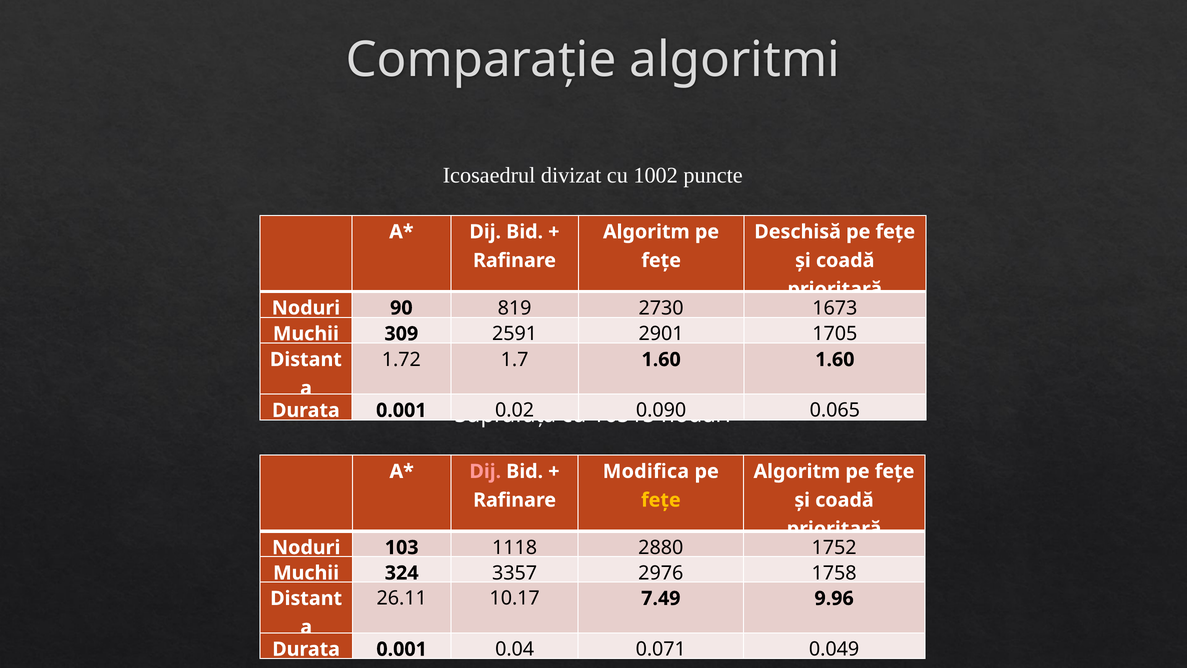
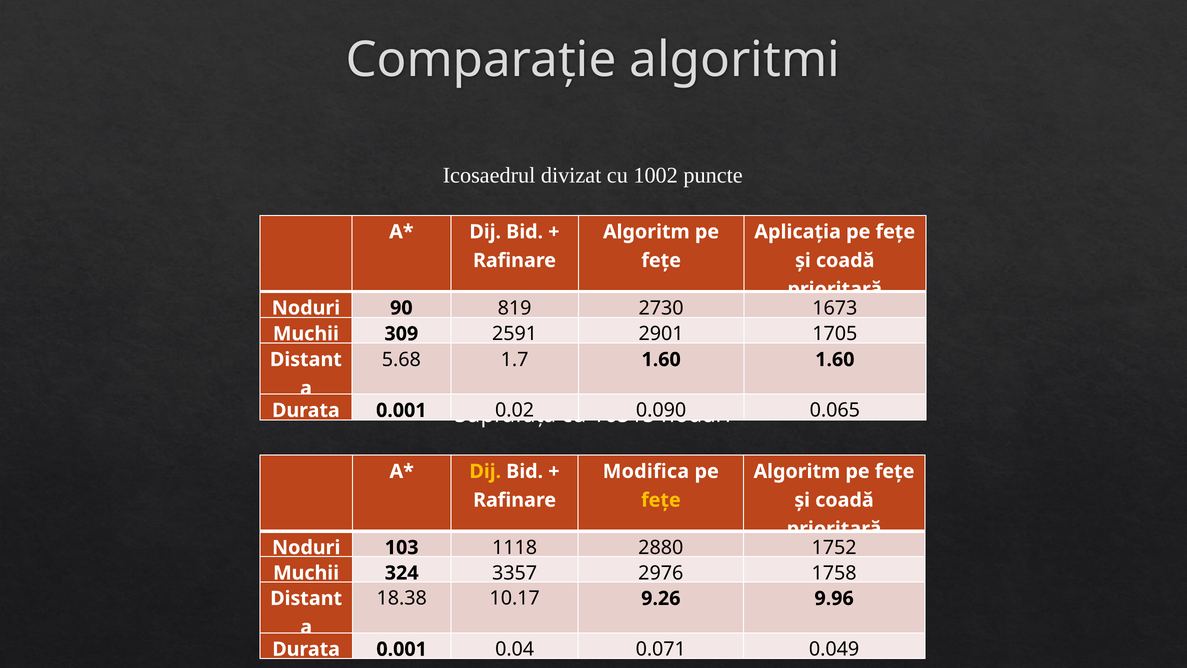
Deschisă: Deschisă -> Aplicația
1.72: 1.72 -> 5.68
Dij at (485, 471) colour: pink -> yellow
26.11: 26.11 -> 18.38
7.49: 7.49 -> 9.26
